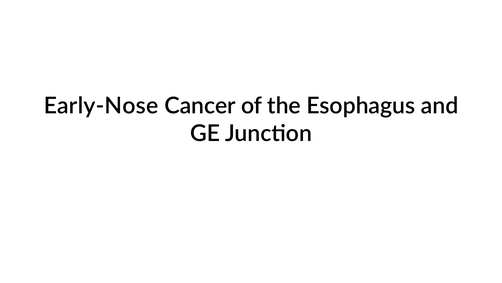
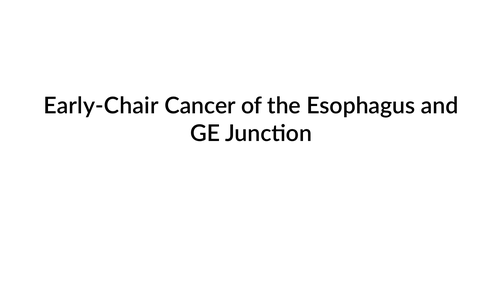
Early-Nose: Early-Nose -> Early-Chair
